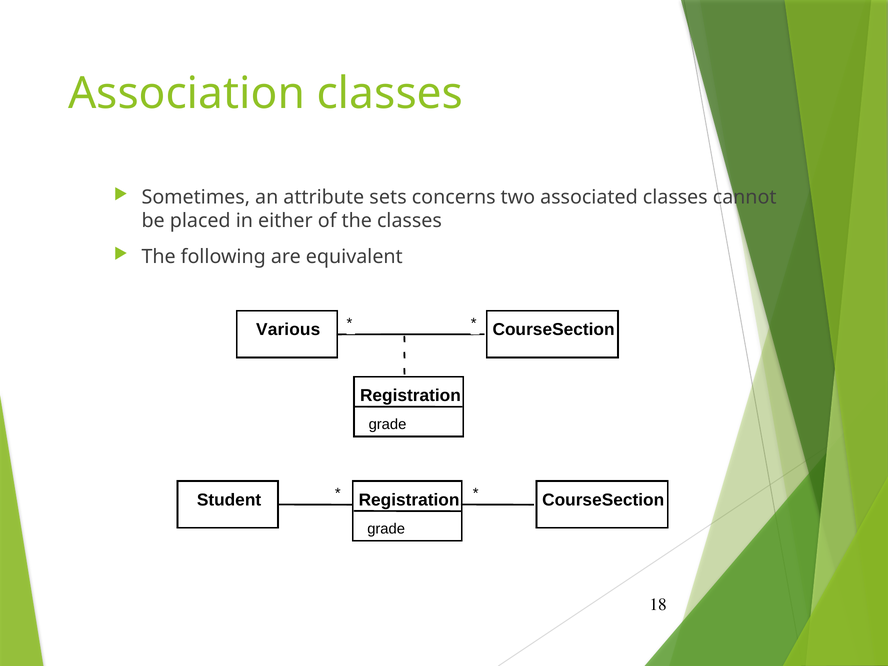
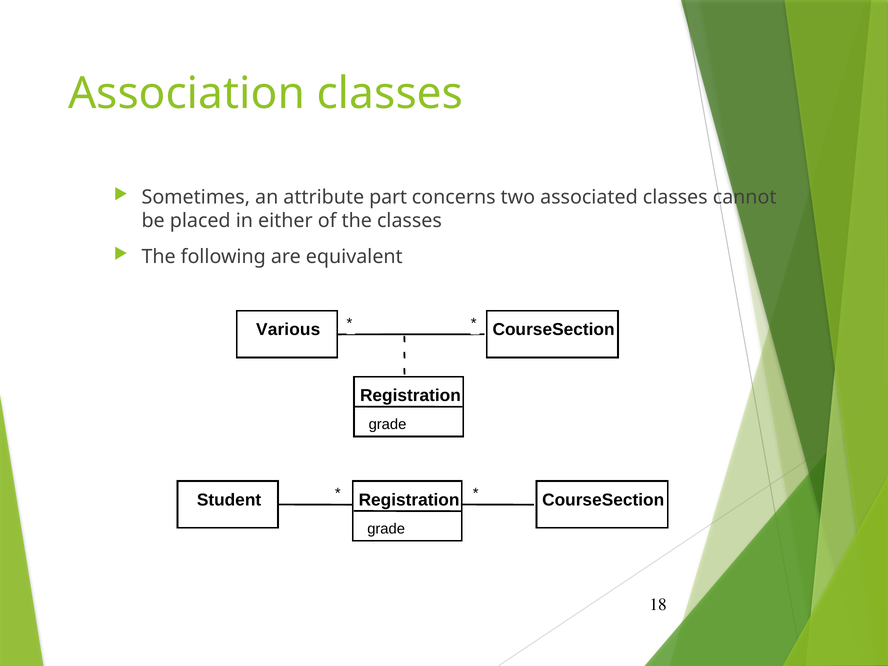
sets: sets -> part
